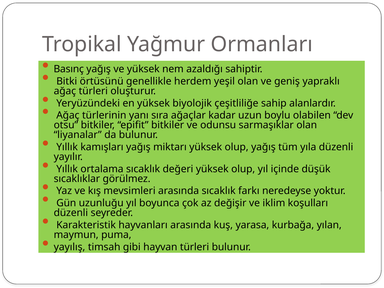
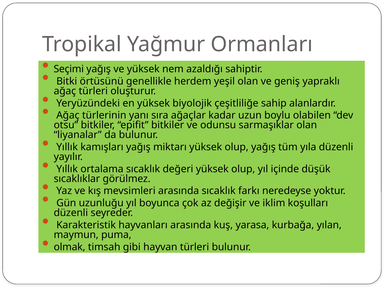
Basınç: Basınç -> Seçimi
yayılış: yayılış -> olmak
